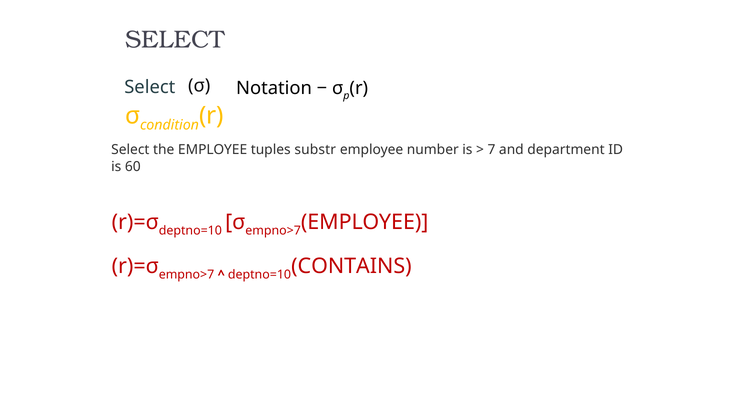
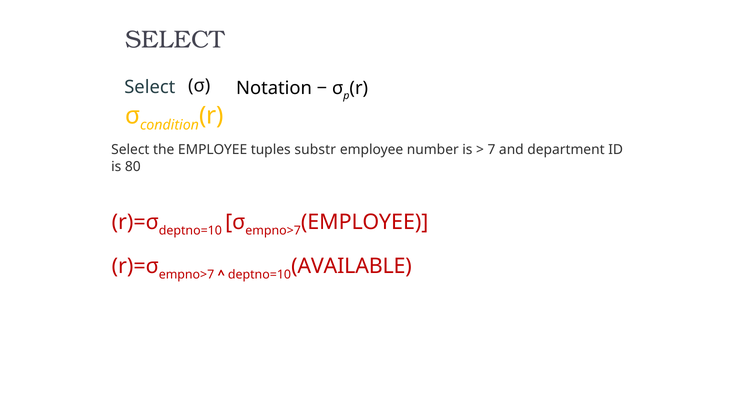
60: 60 -> 80
CONTAINS: CONTAINS -> AVAILABLE
